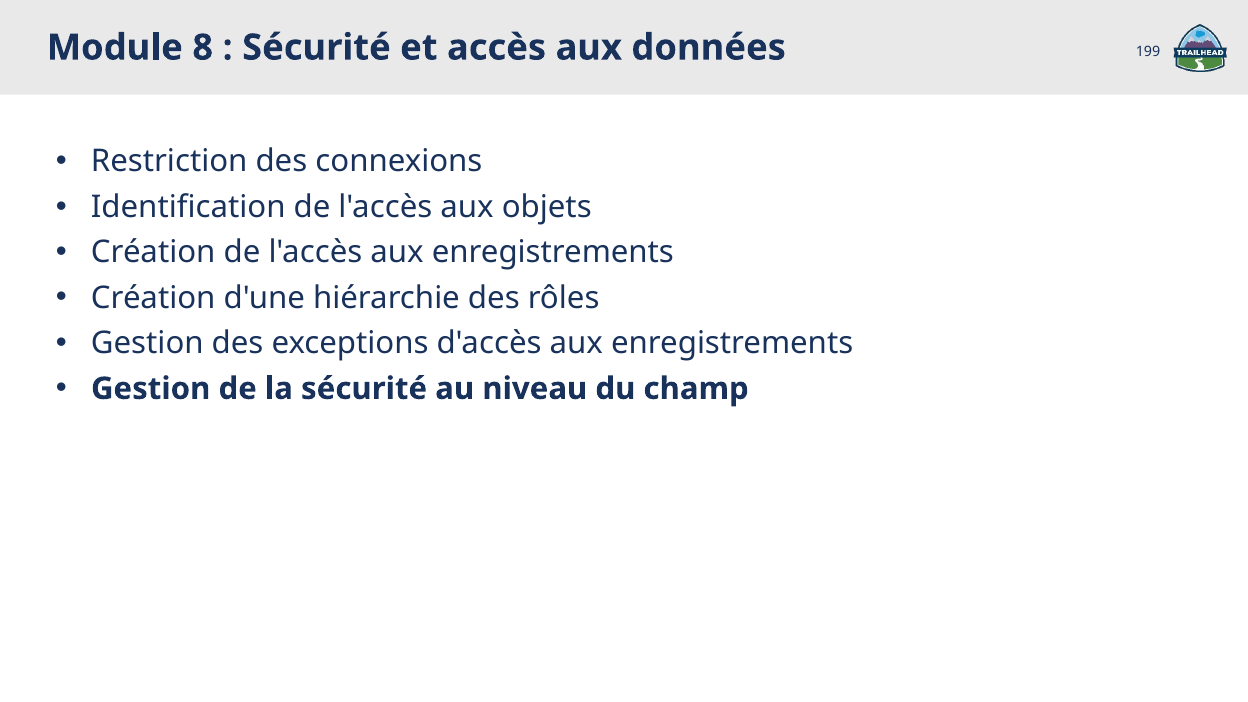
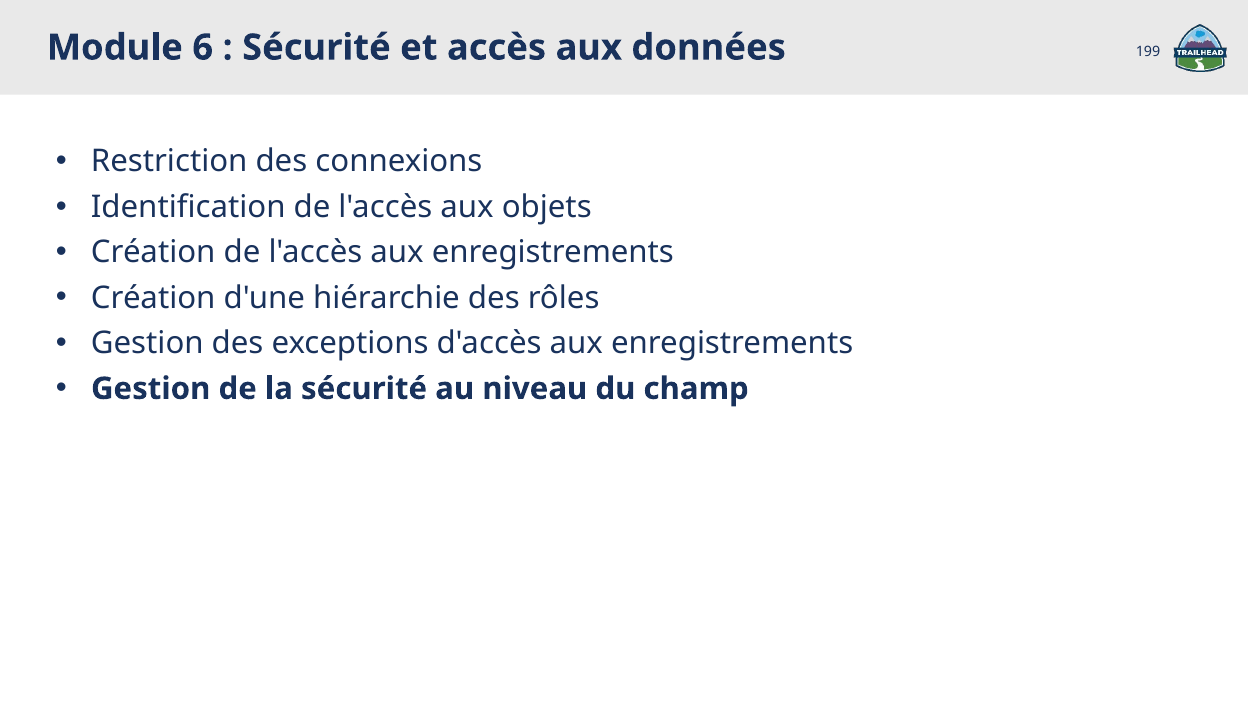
8: 8 -> 6
